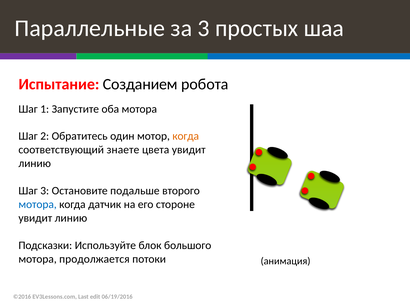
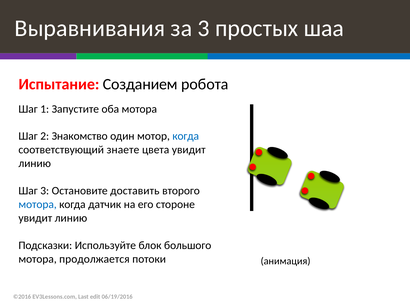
Параллельные: Параллельные -> Выравнивания
Обратитесь: Обратитесь -> Знакомство
когда at (186, 136) colour: orange -> blue
подальше: подальше -> доставить
